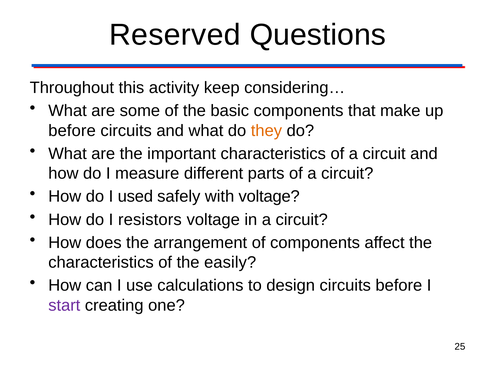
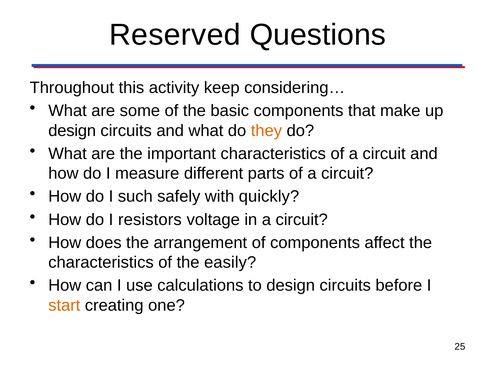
before at (72, 131): before -> design
used: used -> such
with voltage: voltage -> quickly
start colour: purple -> orange
